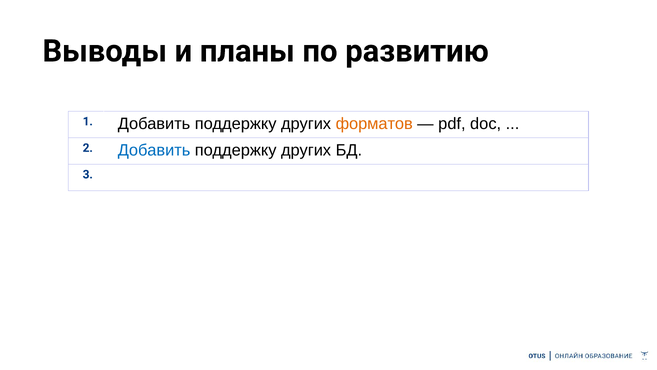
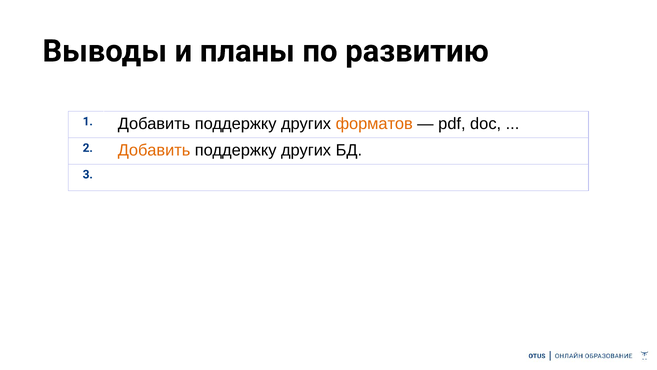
Добавить at (154, 150) colour: blue -> orange
